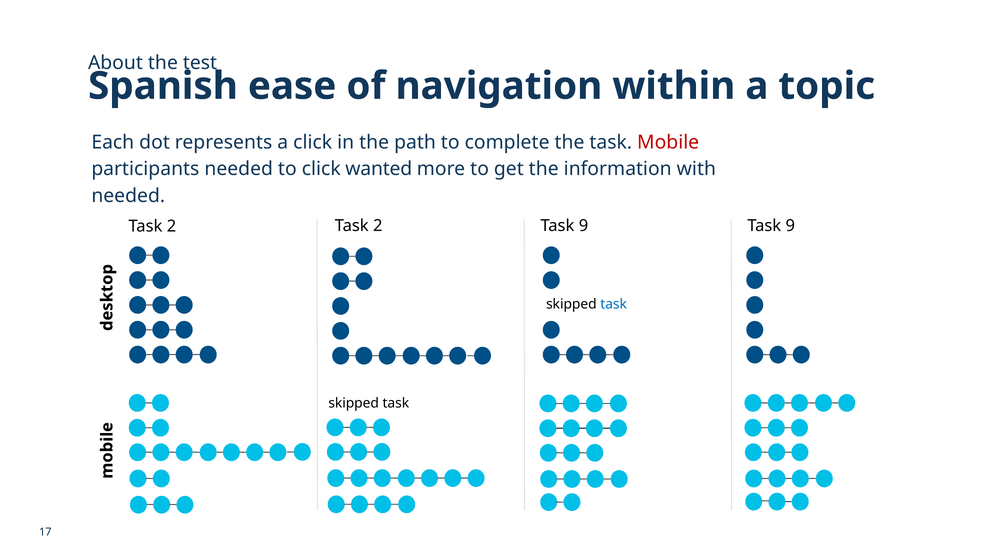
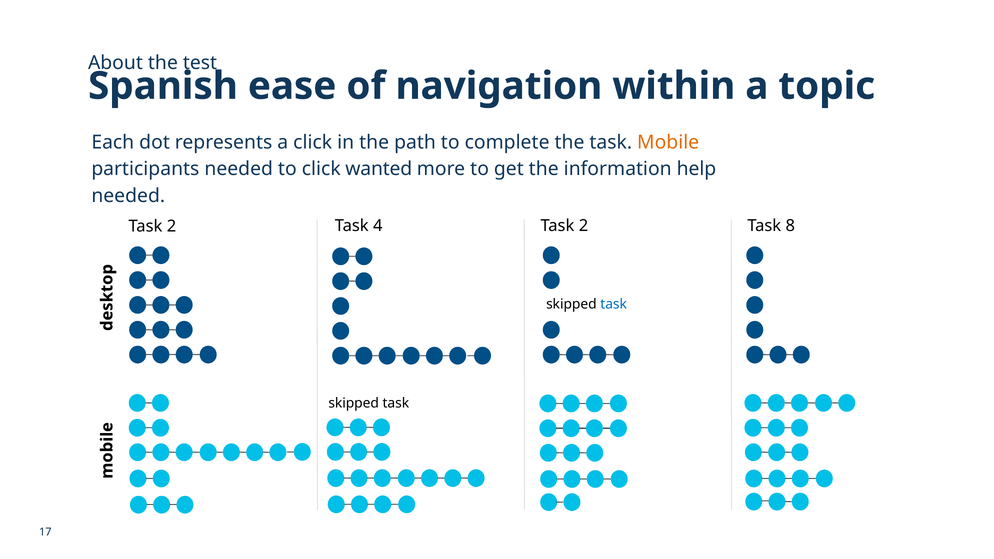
Mobile colour: red -> orange
with: with -> help
2 Task 2: 2 -> 4
9 at (584, 226): 9 -> 2
9 at (790, 226): 9 -> 8
